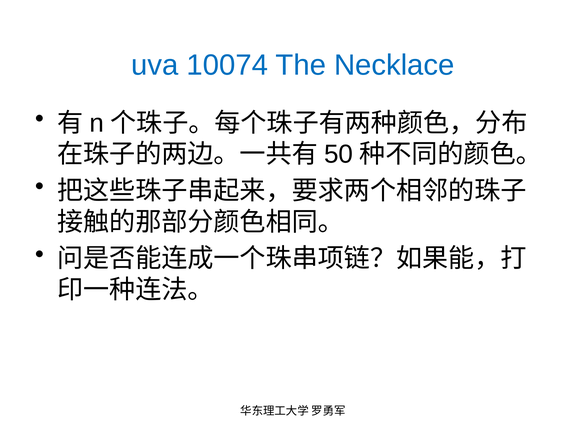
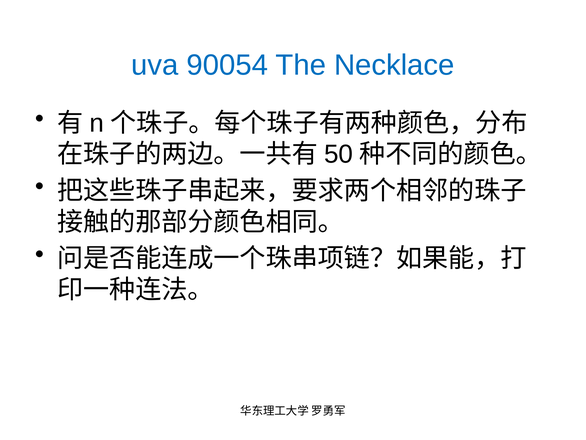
10074: 10074 -> 90054
